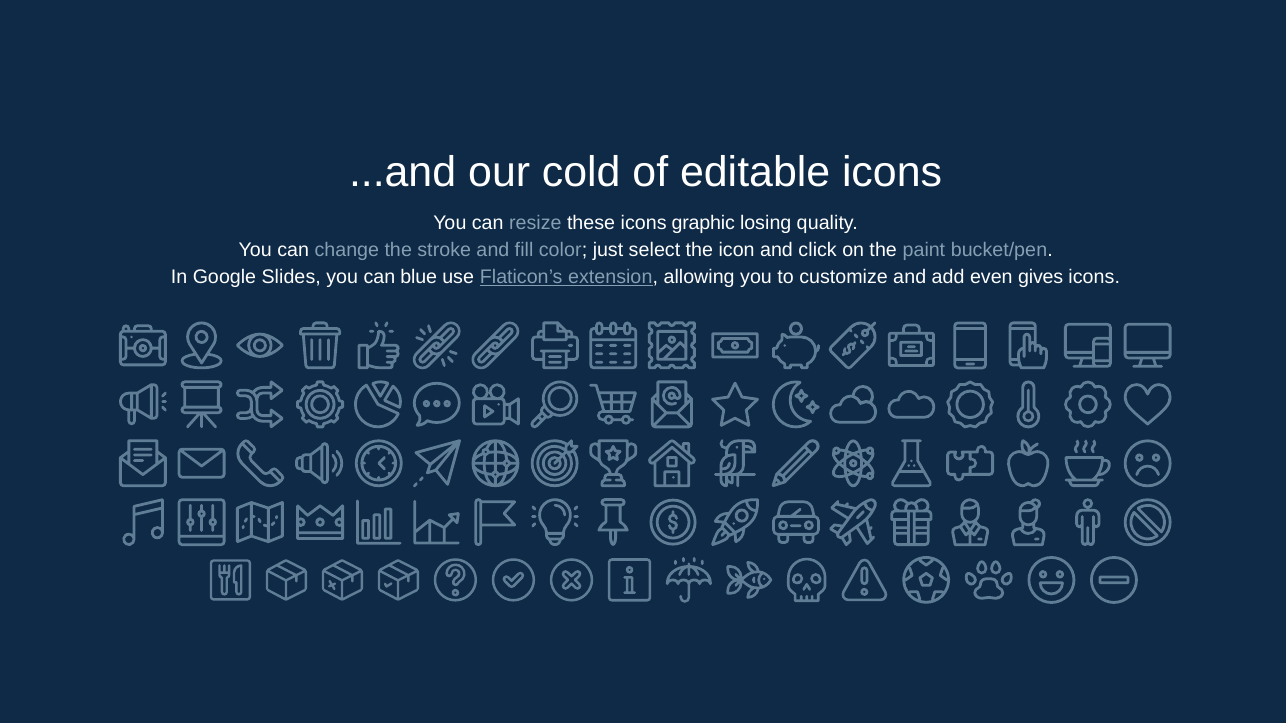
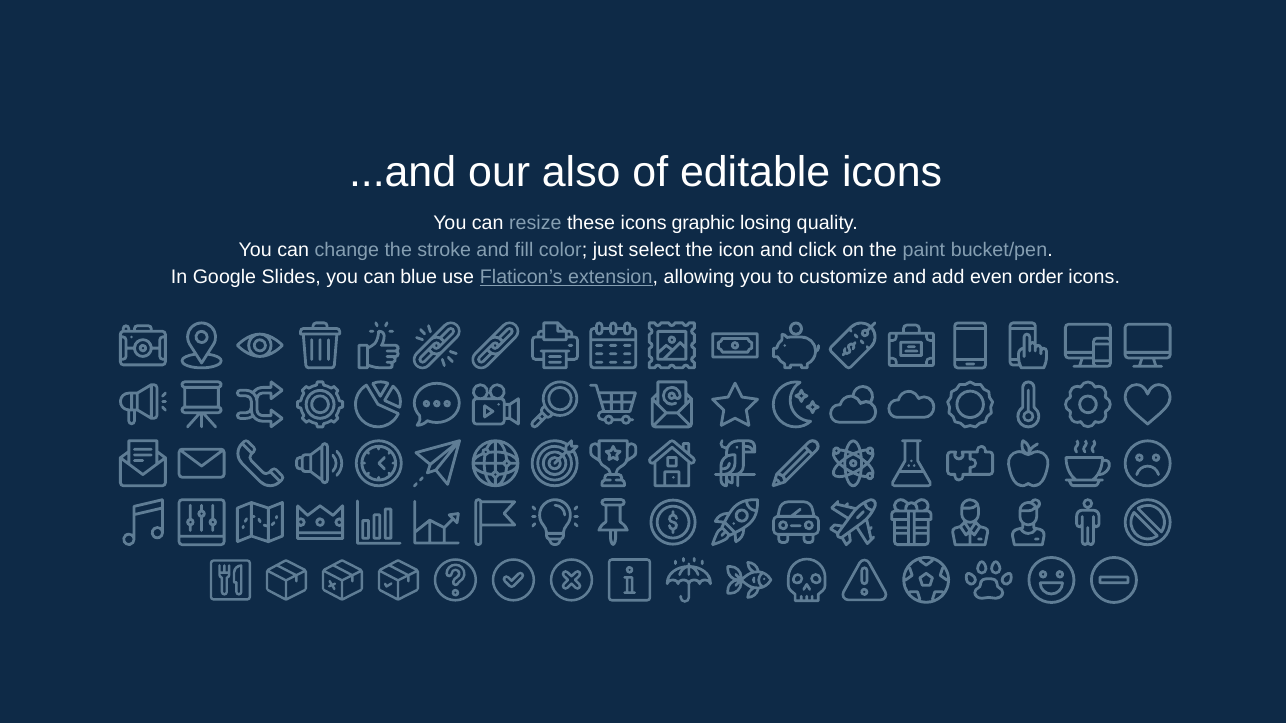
cold: cold -> also
gives: gives -> order
